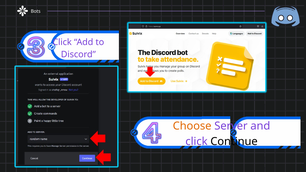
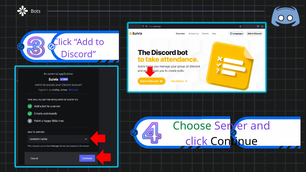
Choose colour: orange -> green
